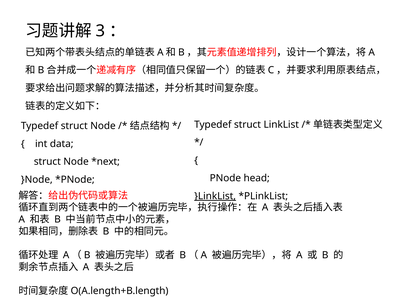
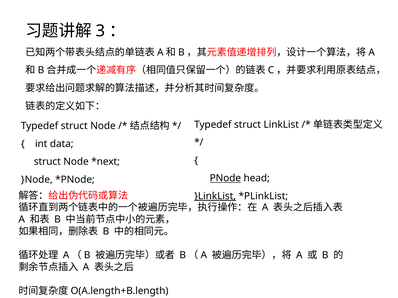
PNode underline: none -> present
